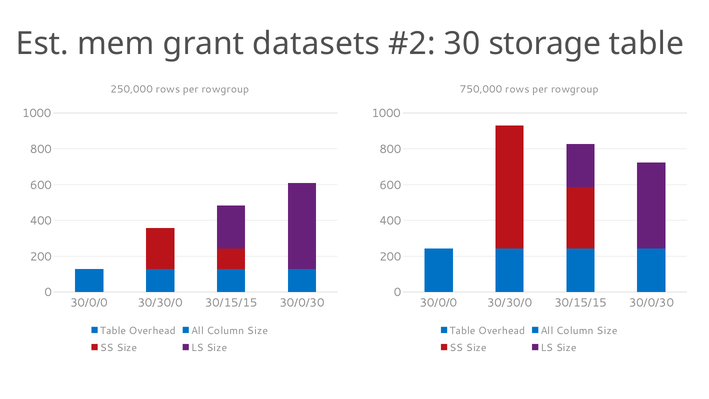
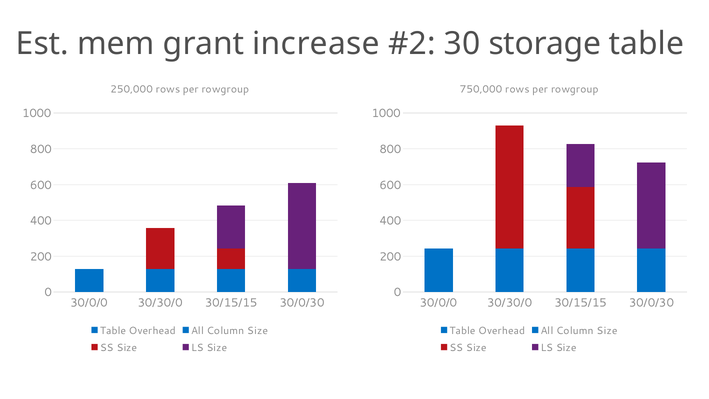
datasets: datasets -> increase
